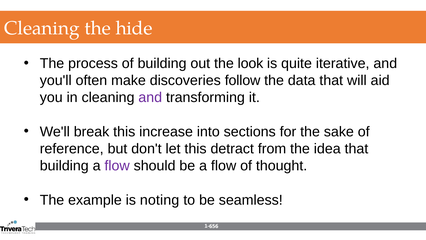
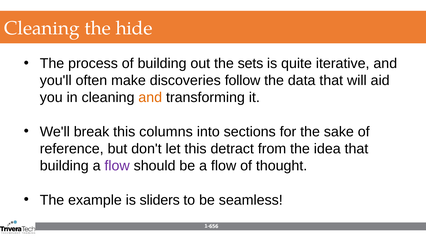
look: look -> sets
and at (150, 97) colour: purple -> orange
increase: increase -> columns
noting: noting -> sliders
